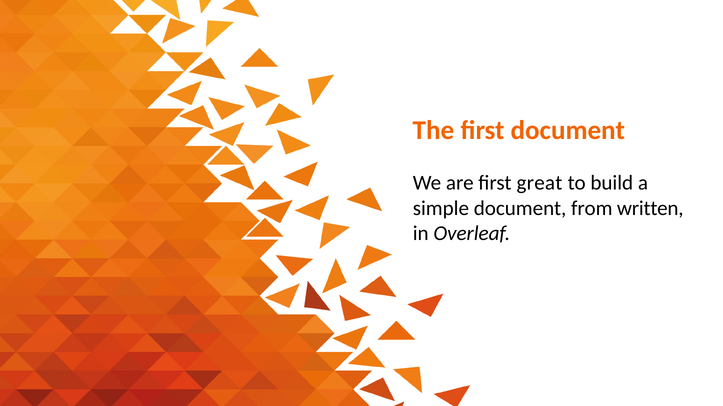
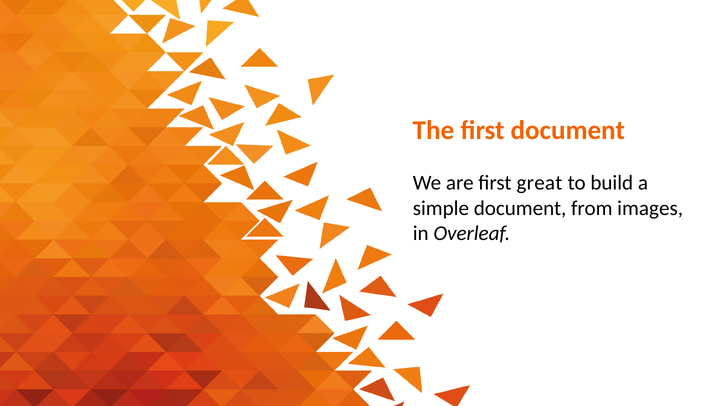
written: written -> images
